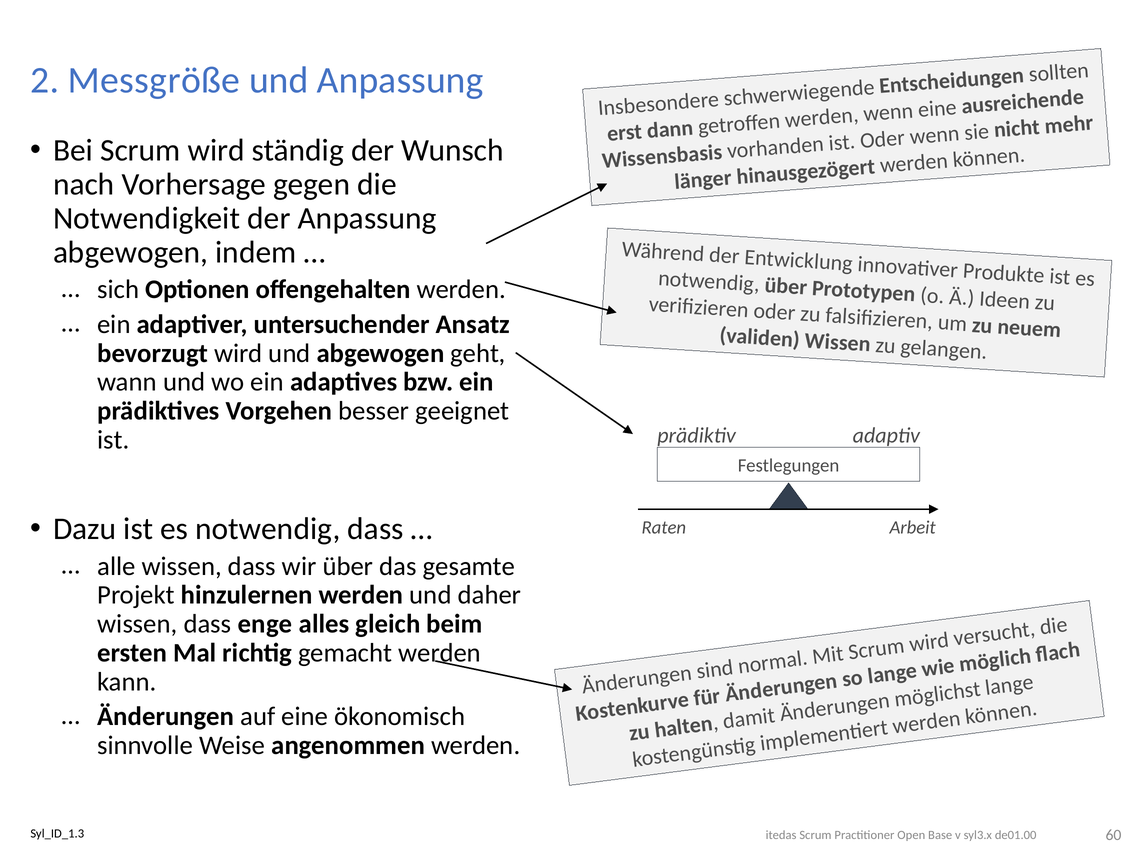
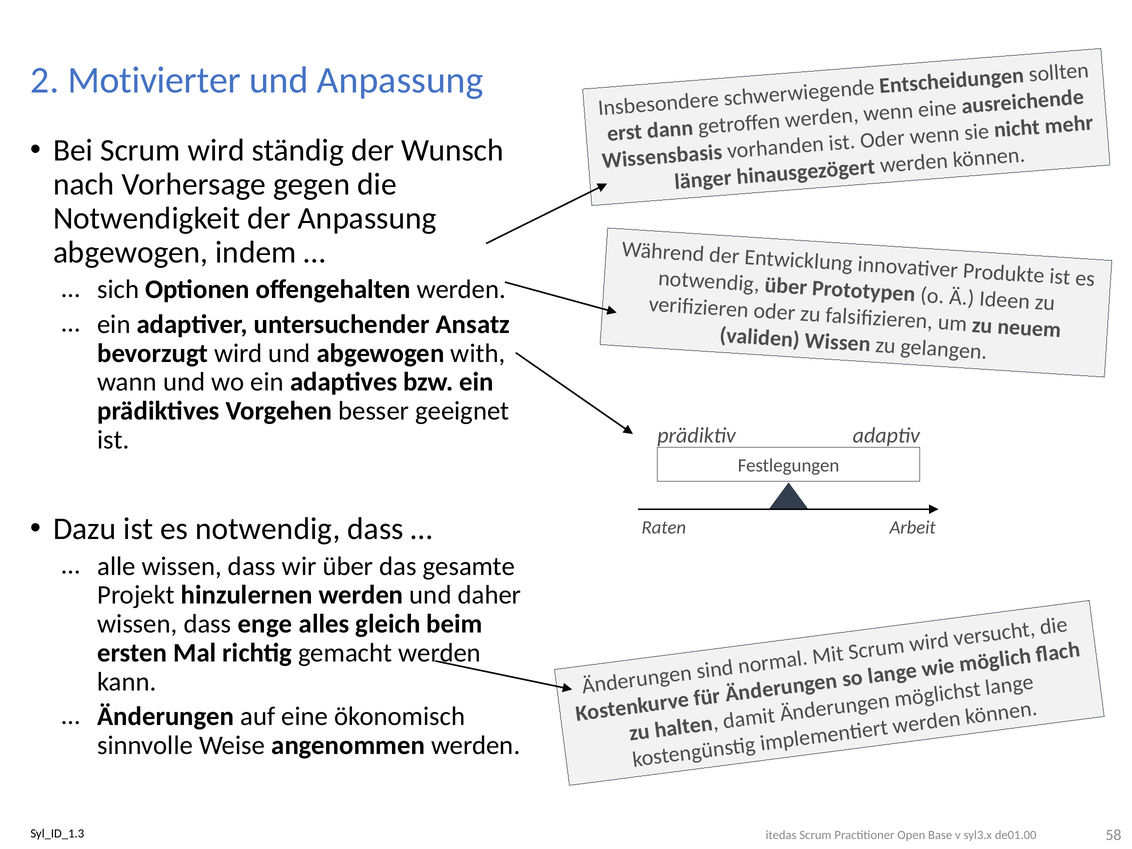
Messgröße: Messgröße -> Motivierter
geht: geht -> with
60: 60 -> 58
